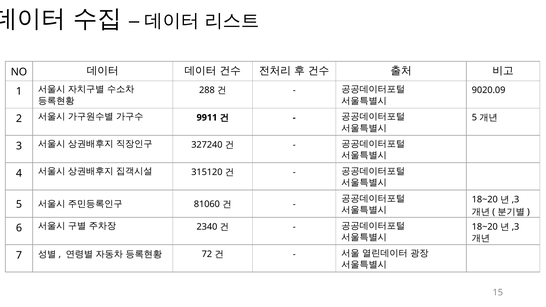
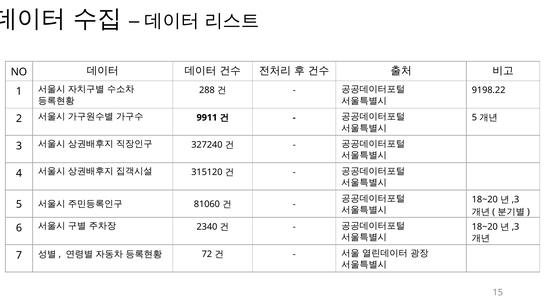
9020.09: 9020.09 -> 9198.22
